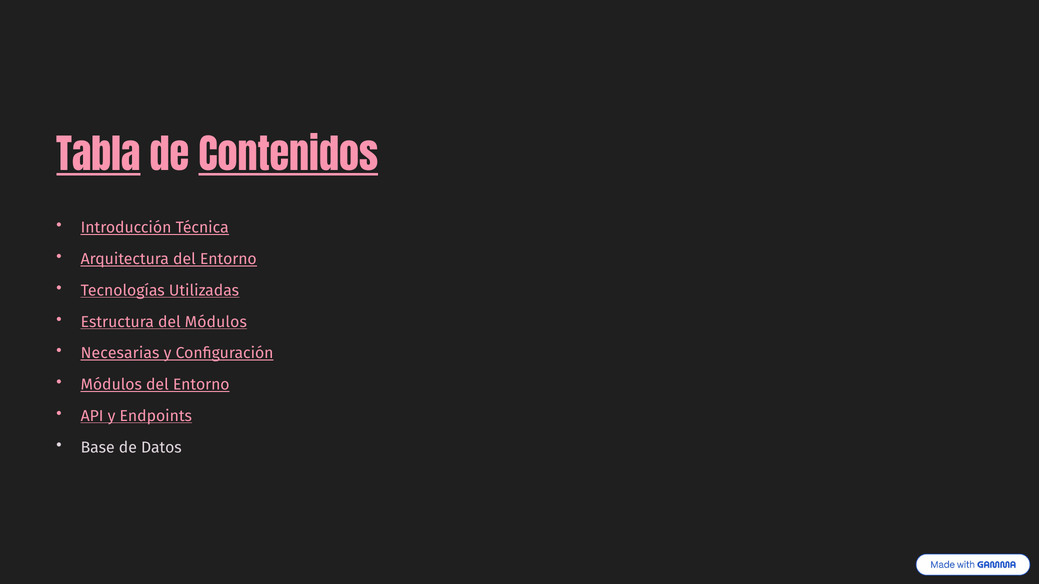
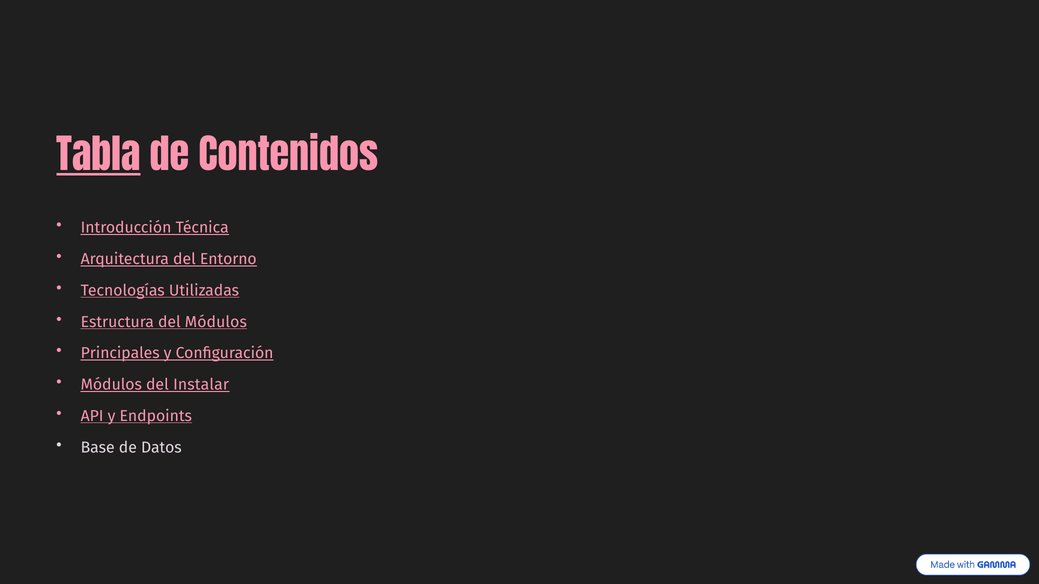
Contenidos underline: present -> none
Necesarias: Necesarias -> Principales
Módulos del Entorno: Entorno -> Instalar
